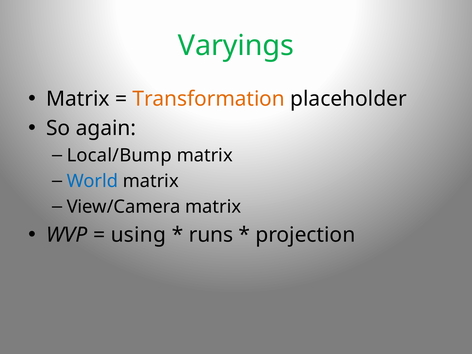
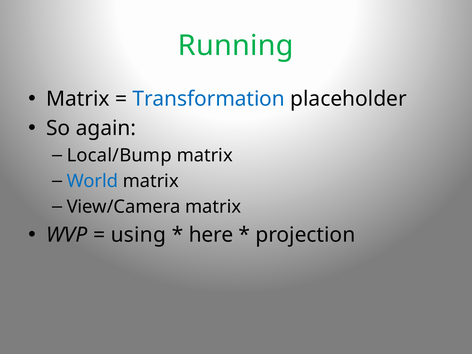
Varyings: Varyings -> Running
Transformation colour: orange -> blue
runs: runs -> here
